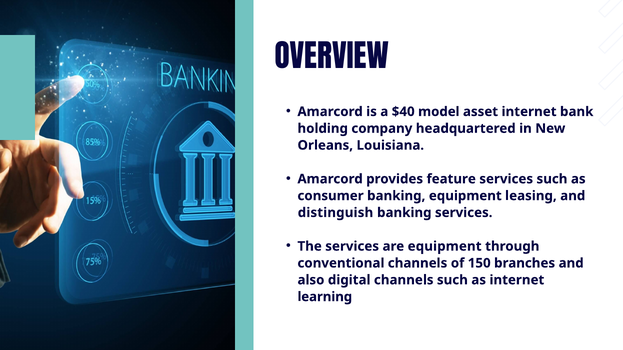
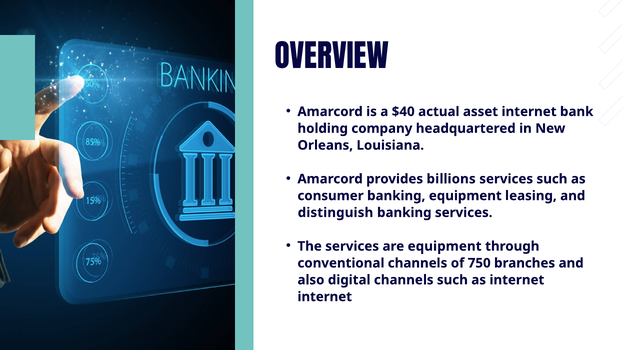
model: model -> actual
feature: feature -> billions
150: 150 -> 750
learning at (325, 297): learning -> internet
